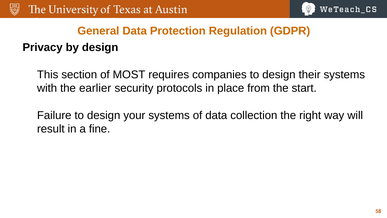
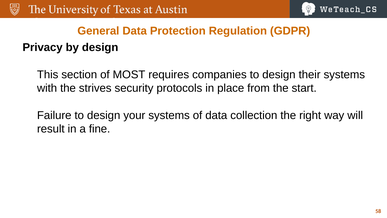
earlier: earlier -> strives
